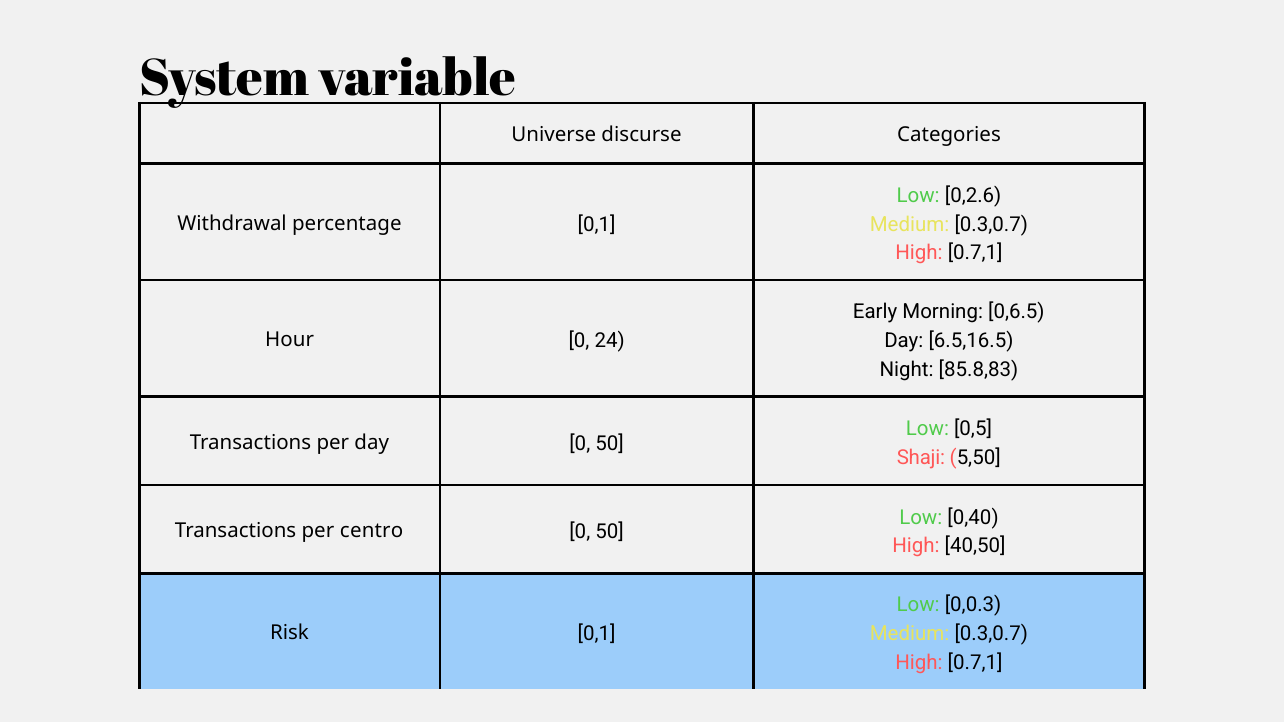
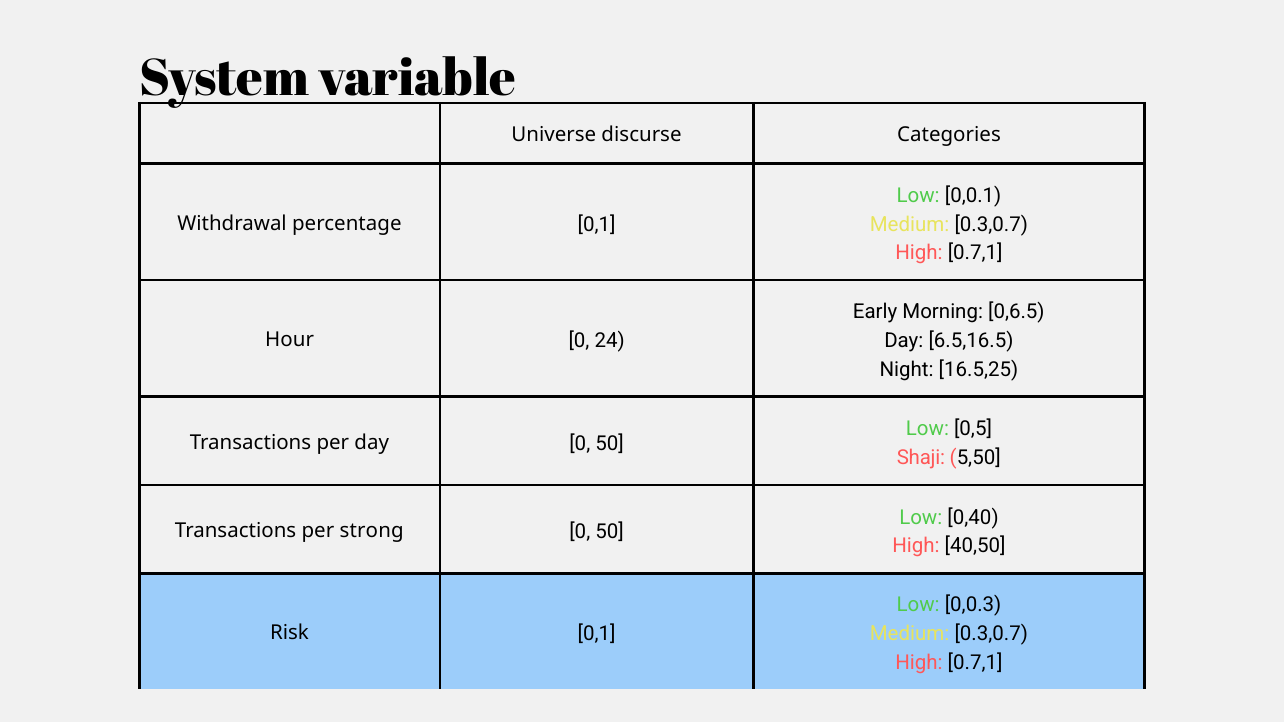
0,2.6: 0,2.6 -> 0,0.1
85.8,83: 85.8,83 -> 16.5,25
centro: centro -> strong
